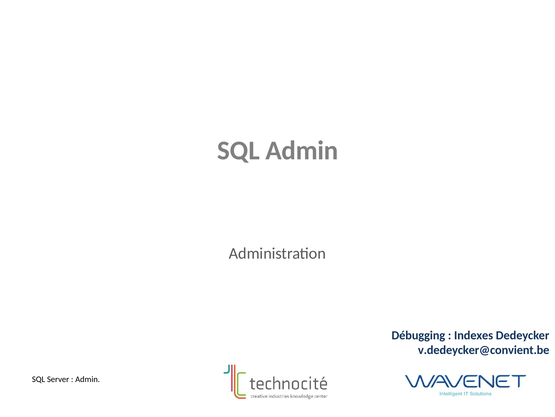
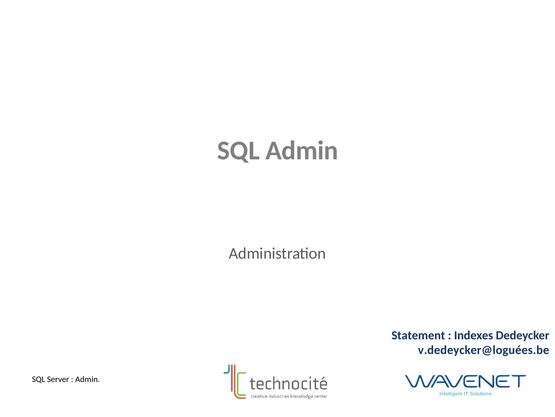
Débugging: Débugging -> Statement
v.dedeycker@convient.be: v.dedeycker@convient.be -> v.dedeycker@loguées.be
